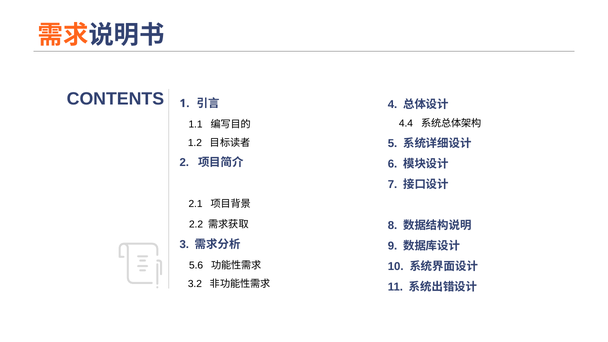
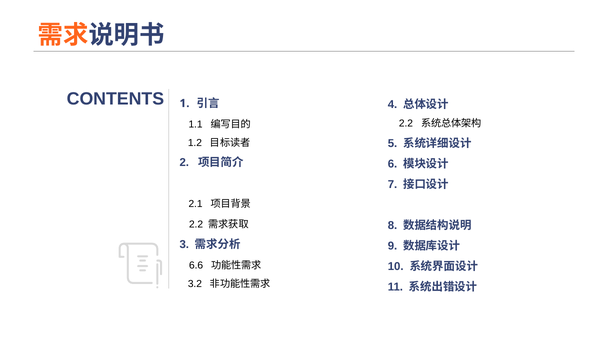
4.4 at (406, 124): 4.4 -> 2.2
5.6: 5.6 -> 6.6
